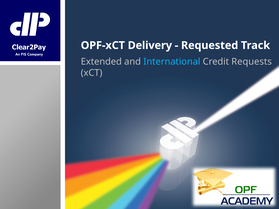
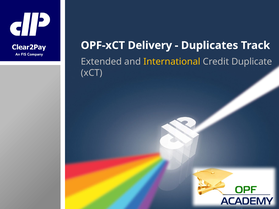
Requested: Requested -> Duplicates
International colour: light blue -> yellow
Requests: Requests -> Duplicate
